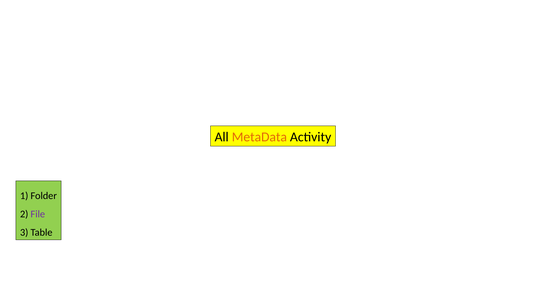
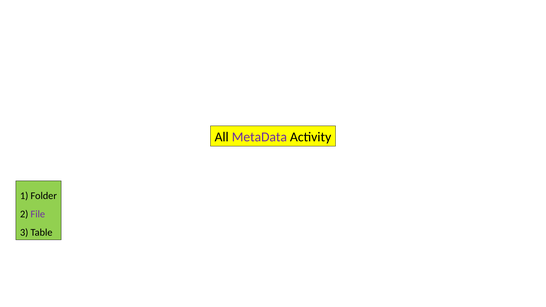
MetaData colour: orange -> purple
